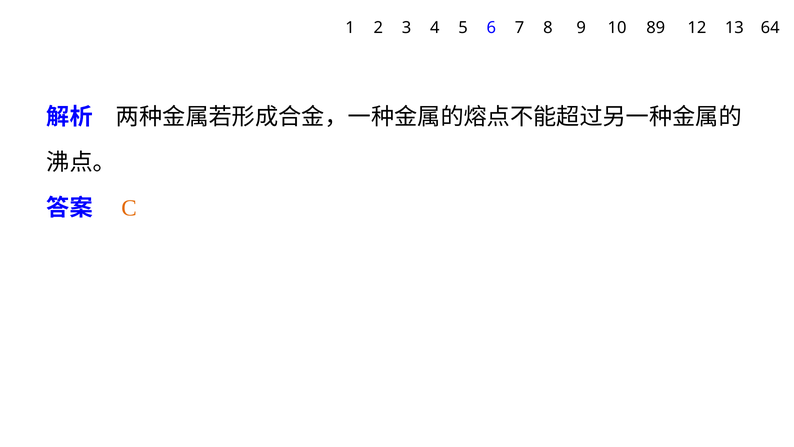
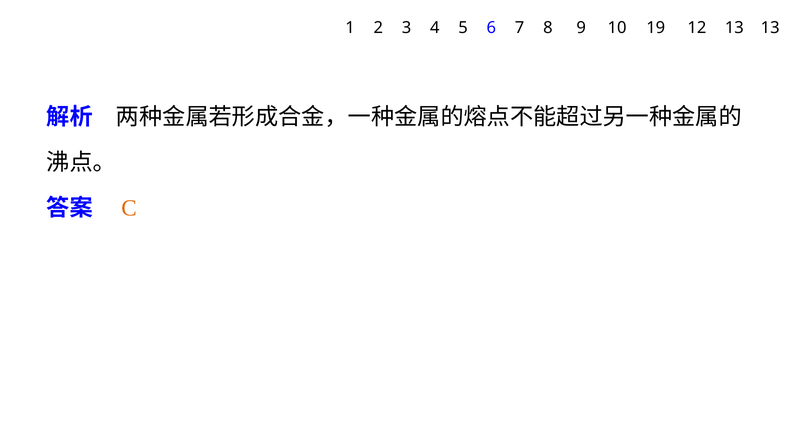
89: 89 -> 19
13 64: 64 -> 13
